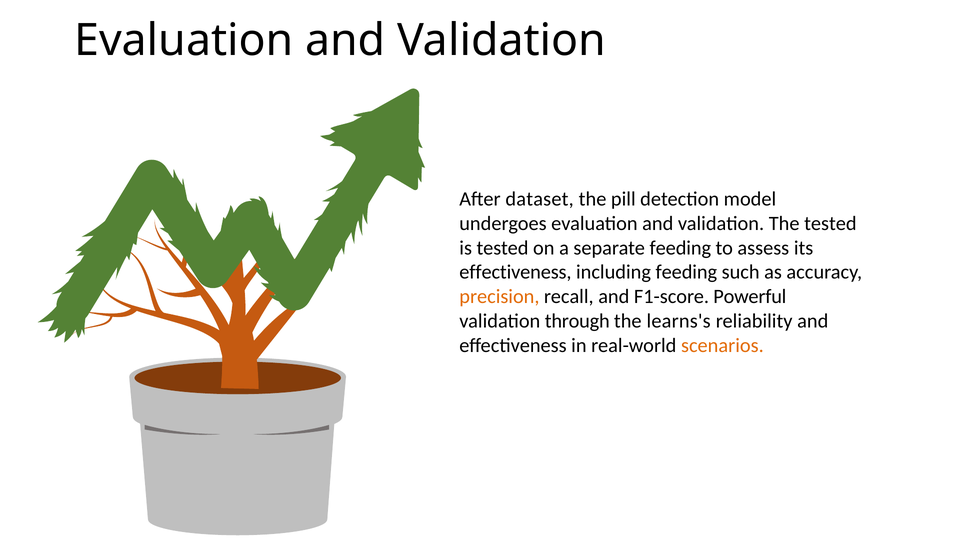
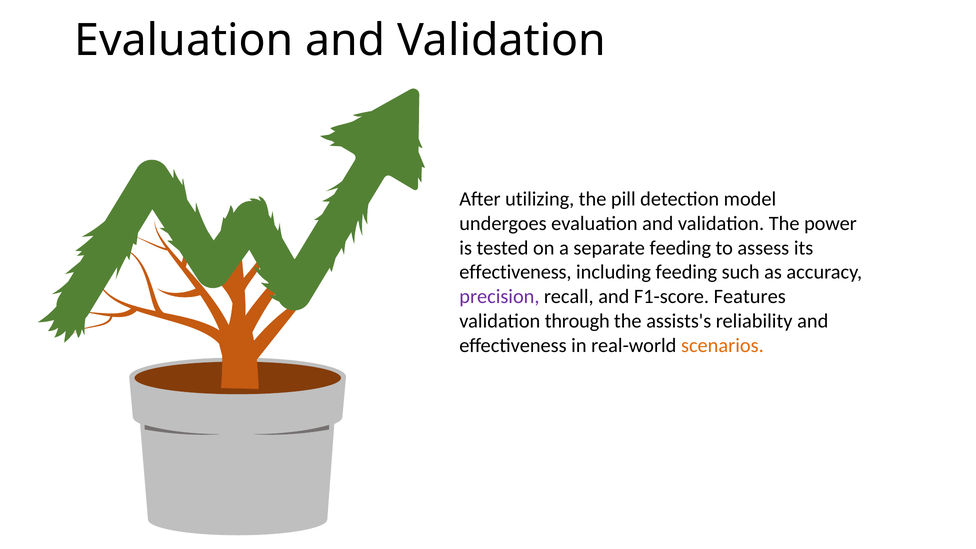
dataset: dataset -> utilizing
The tested: tested -> power
precision colour: orange -> purple
Powerful: Powerful -> Features
learns's: learns's -> assists's
